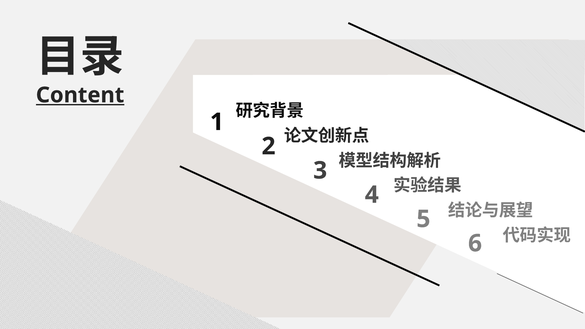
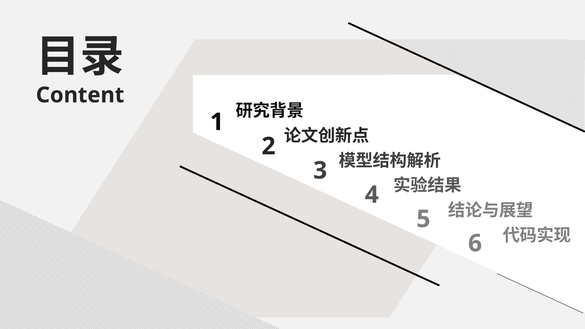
Content underline: present -> none
